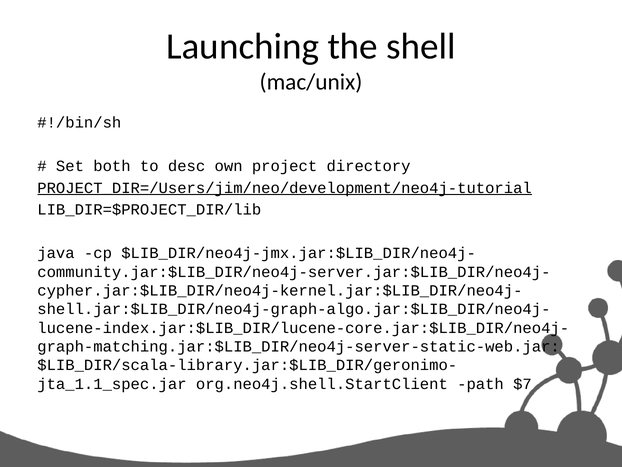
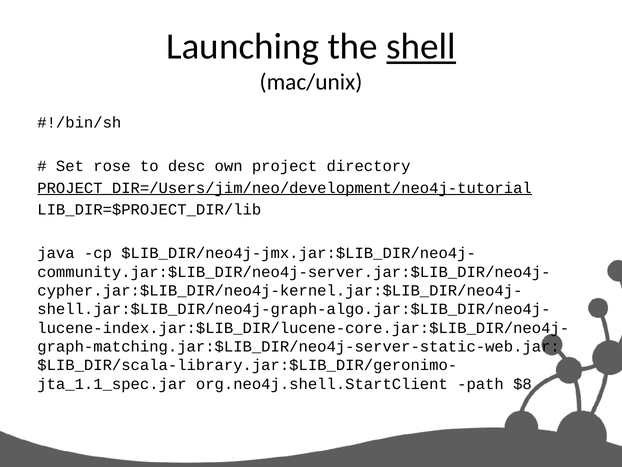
shell underline: none -> present
both: both -> rose
$7: $7 -> $8
